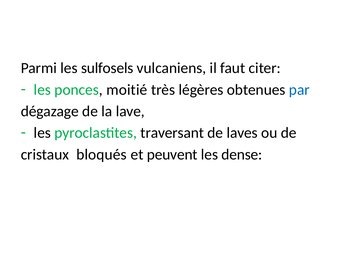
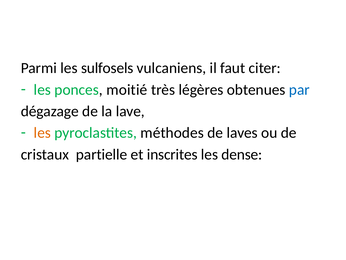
les at (42, 133) colour: black -> orange
traversant: traversant -> méthodes
bloqués: bloqués -> partielle
peuvent: peuvent -> inscrites
